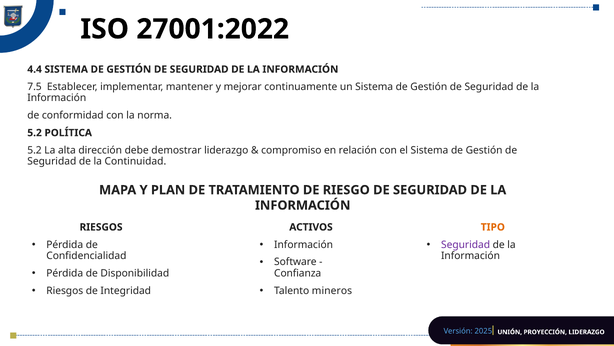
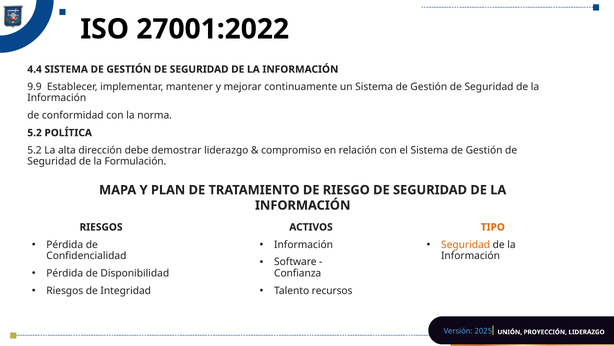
7.5: 7.5 -> 9.9
Continuidad: Continuidad -> Formulación
Seguridad at (466, 244) colour: purple -> orange
mineros: mineros -> recursos
